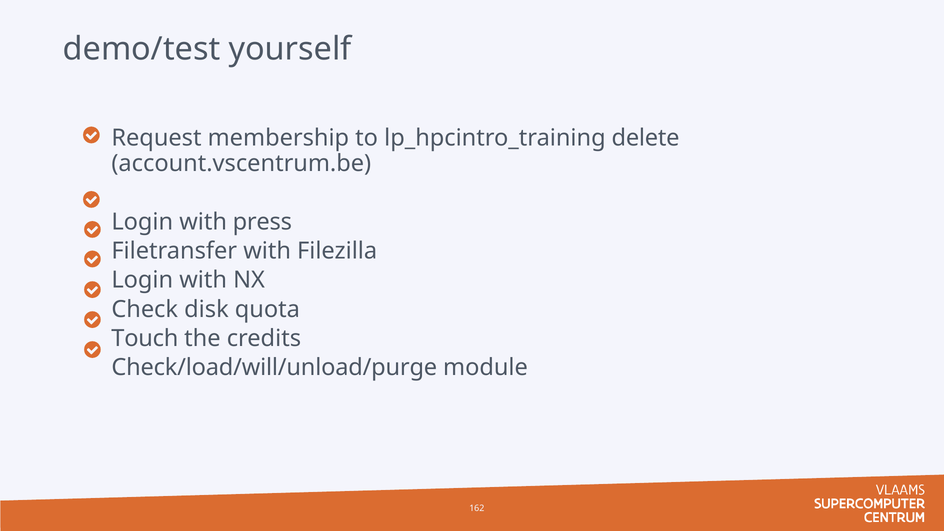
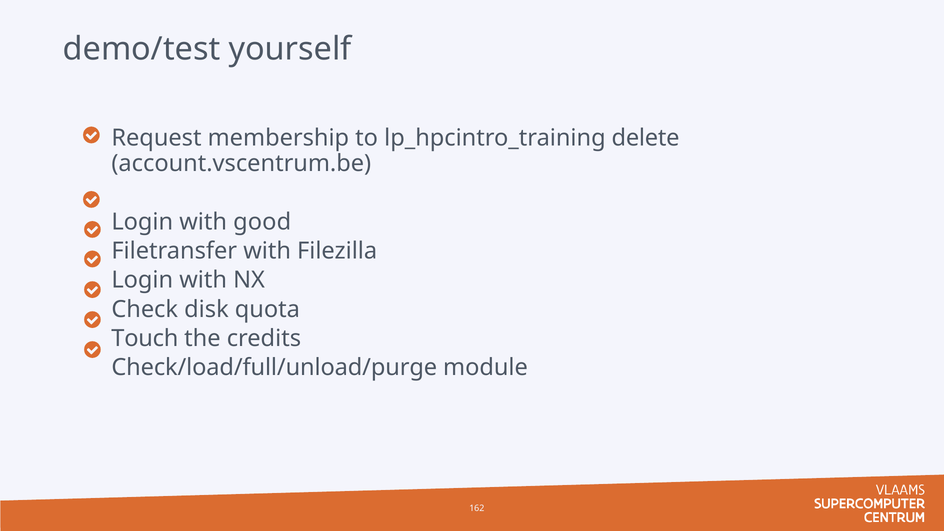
press: press -> good
Check/load/will/unload/purge: Check/load/will/unload/purge -> Check/load/full/unload/purge
